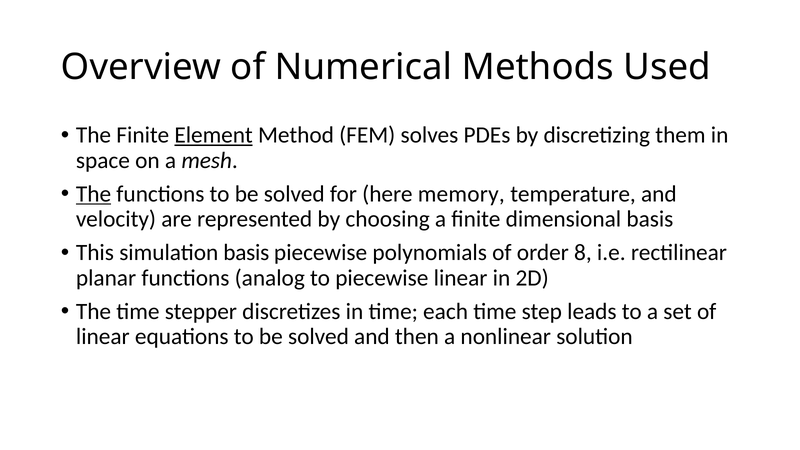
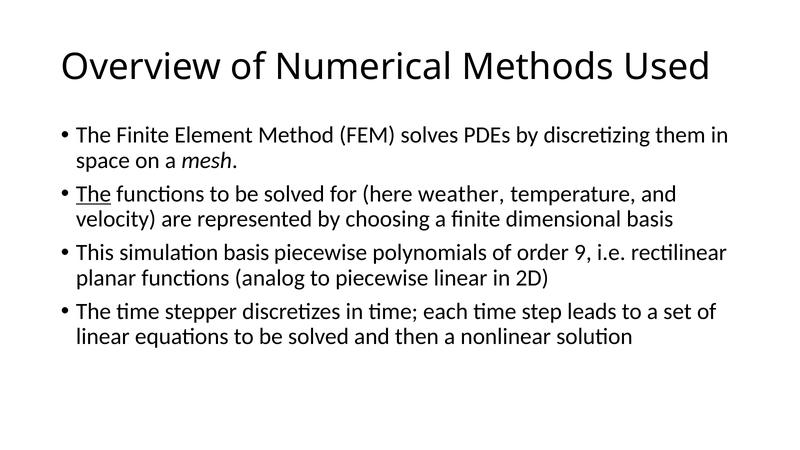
Element underline: present -> none
memory: memory -> weather
8: 8 -> 9
